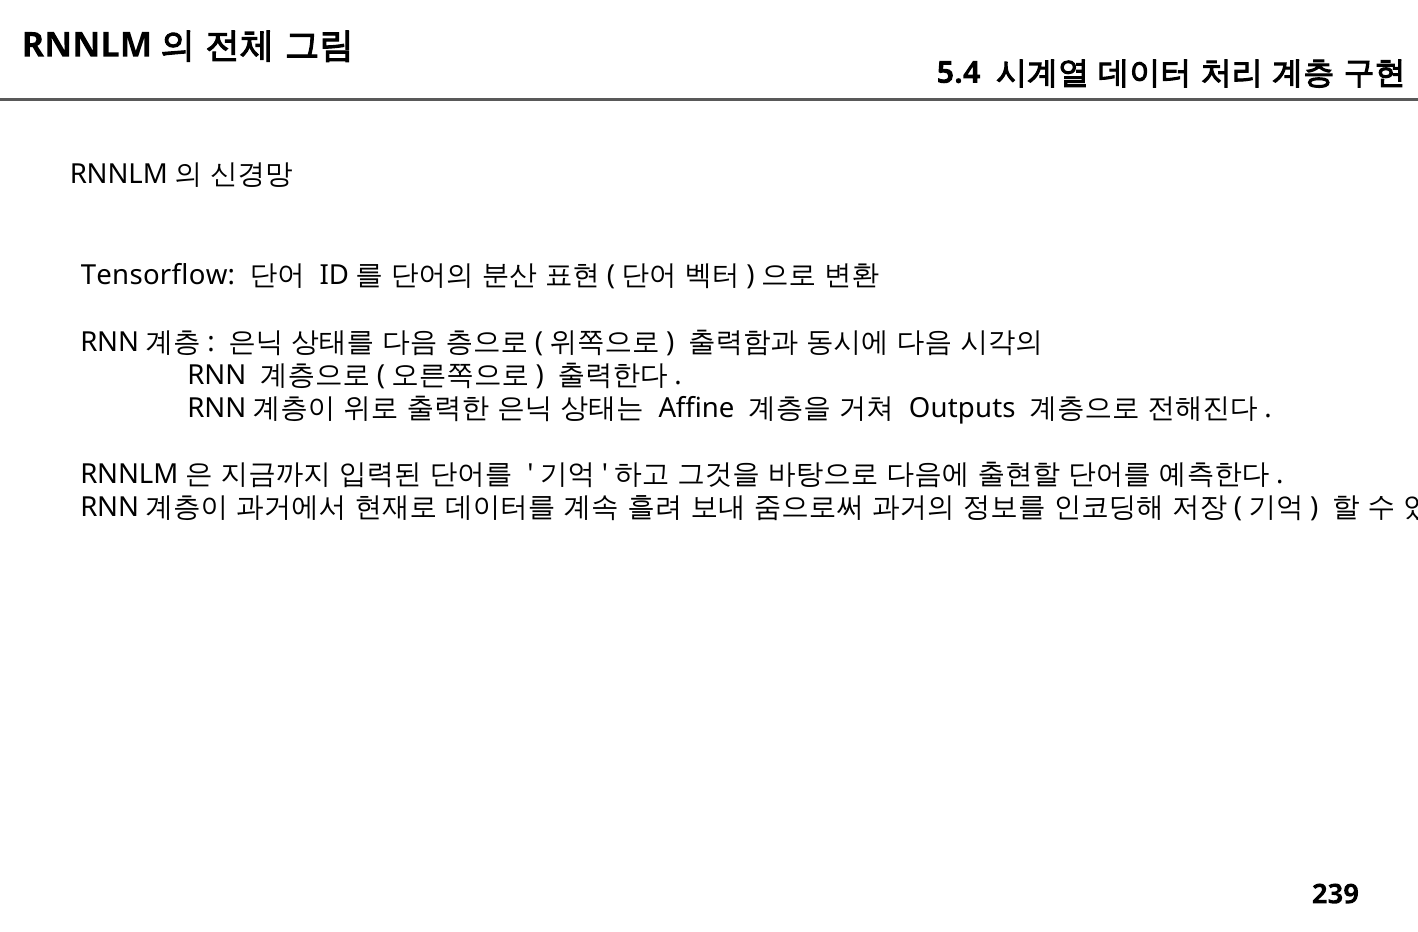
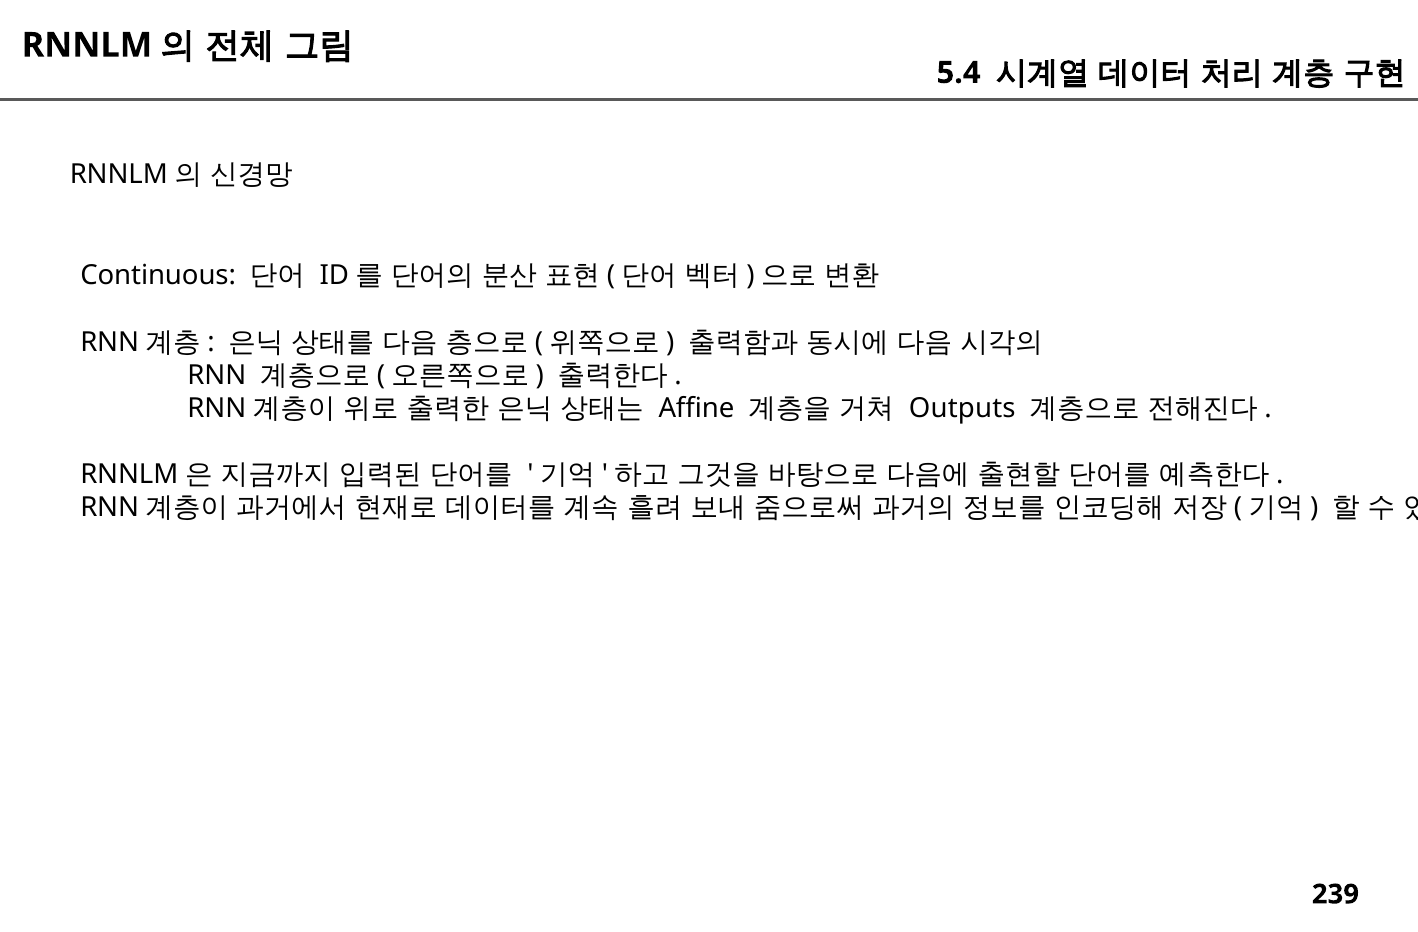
Tensorflow: Tensorflow -> Continuous
